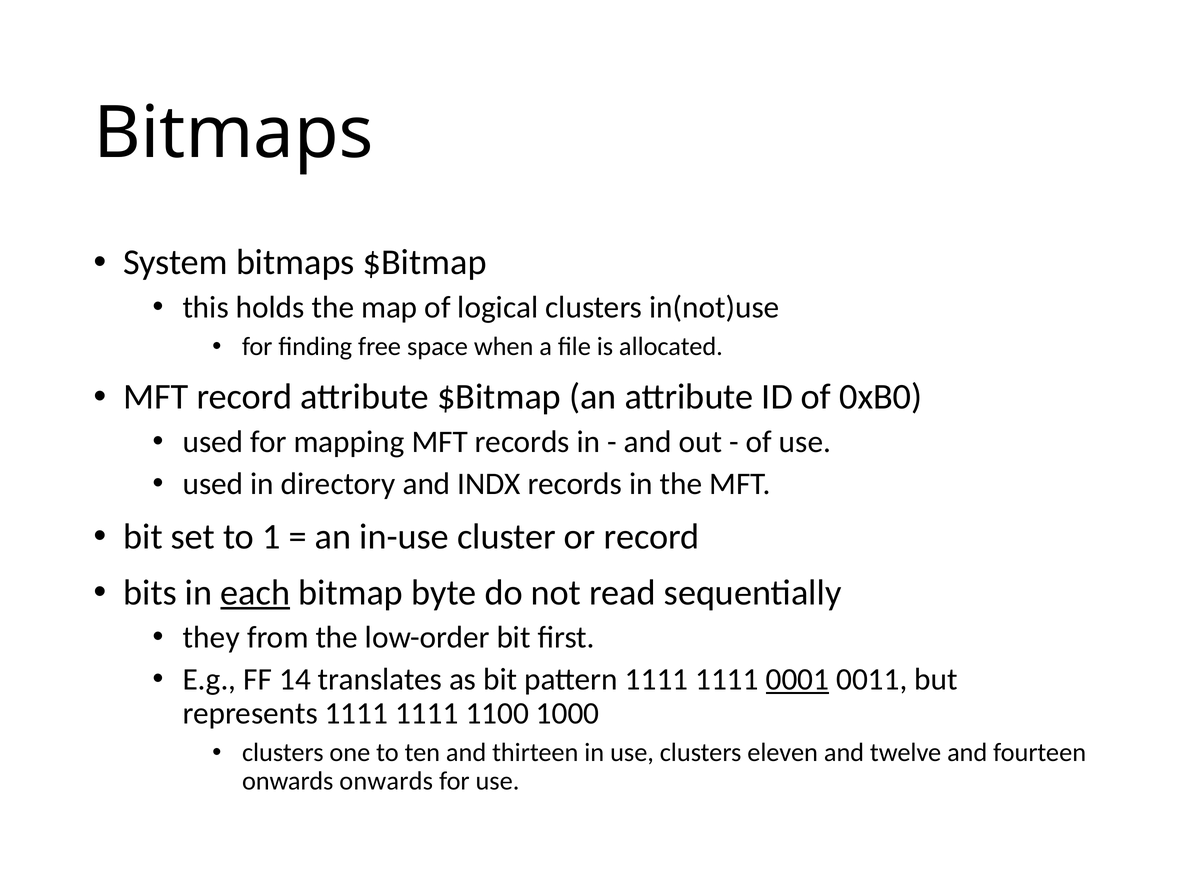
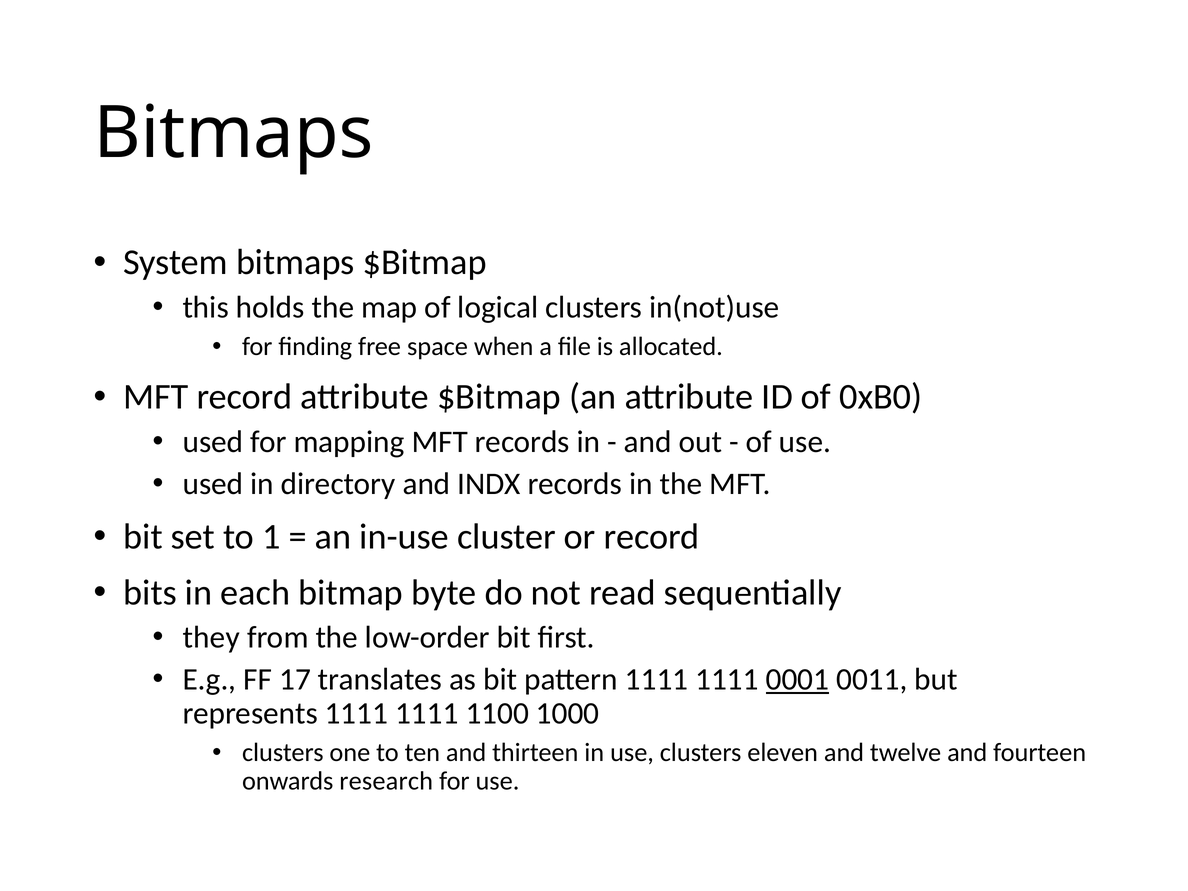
each underline: present -> none
14: 14 -> 17
onwards onwards: onwards -> research
